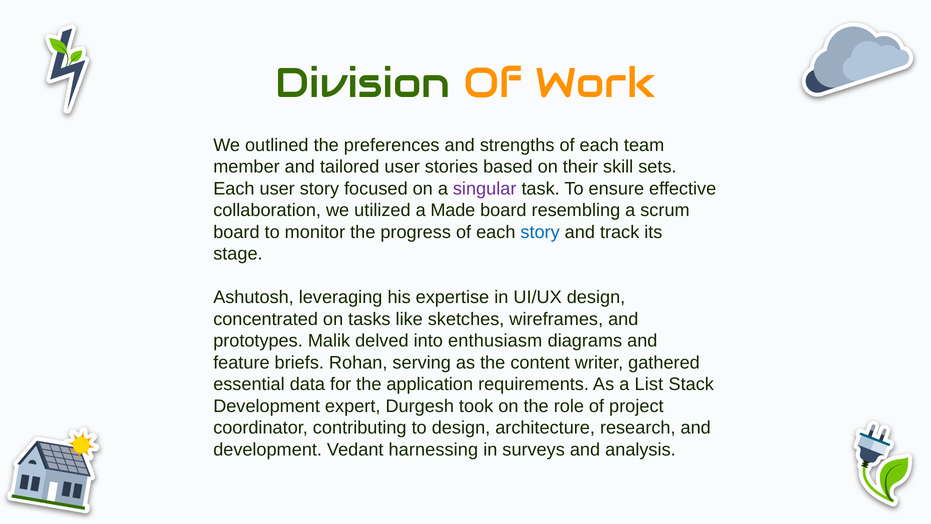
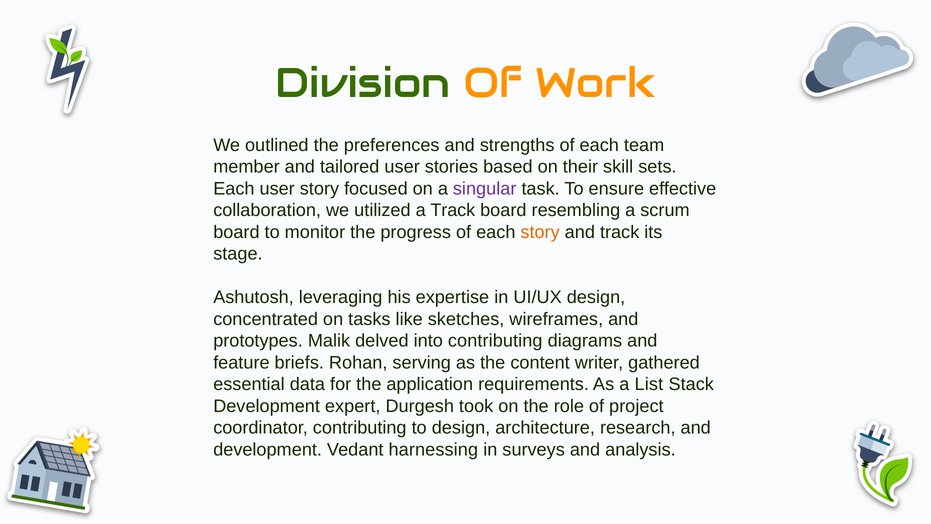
a Made: Made -> Track
story at (540, 232) colour: blue -> orange
into enthusiasm: enthusiasm -> contributing
